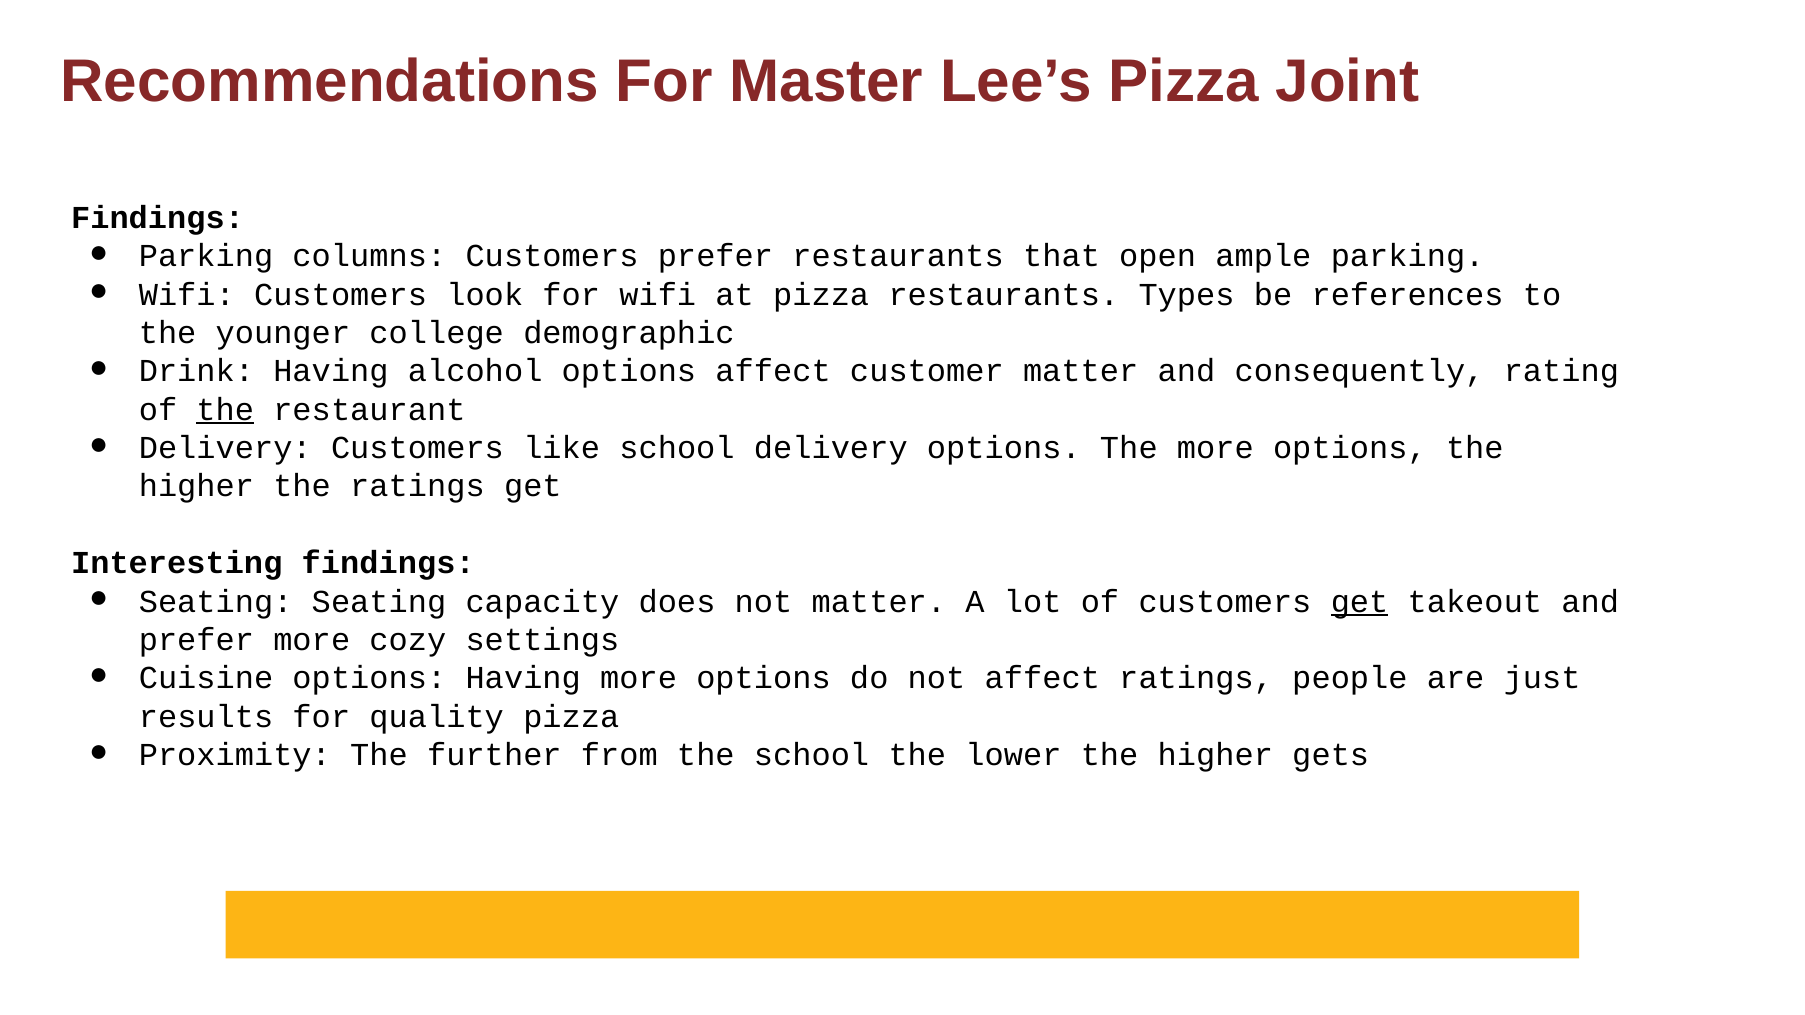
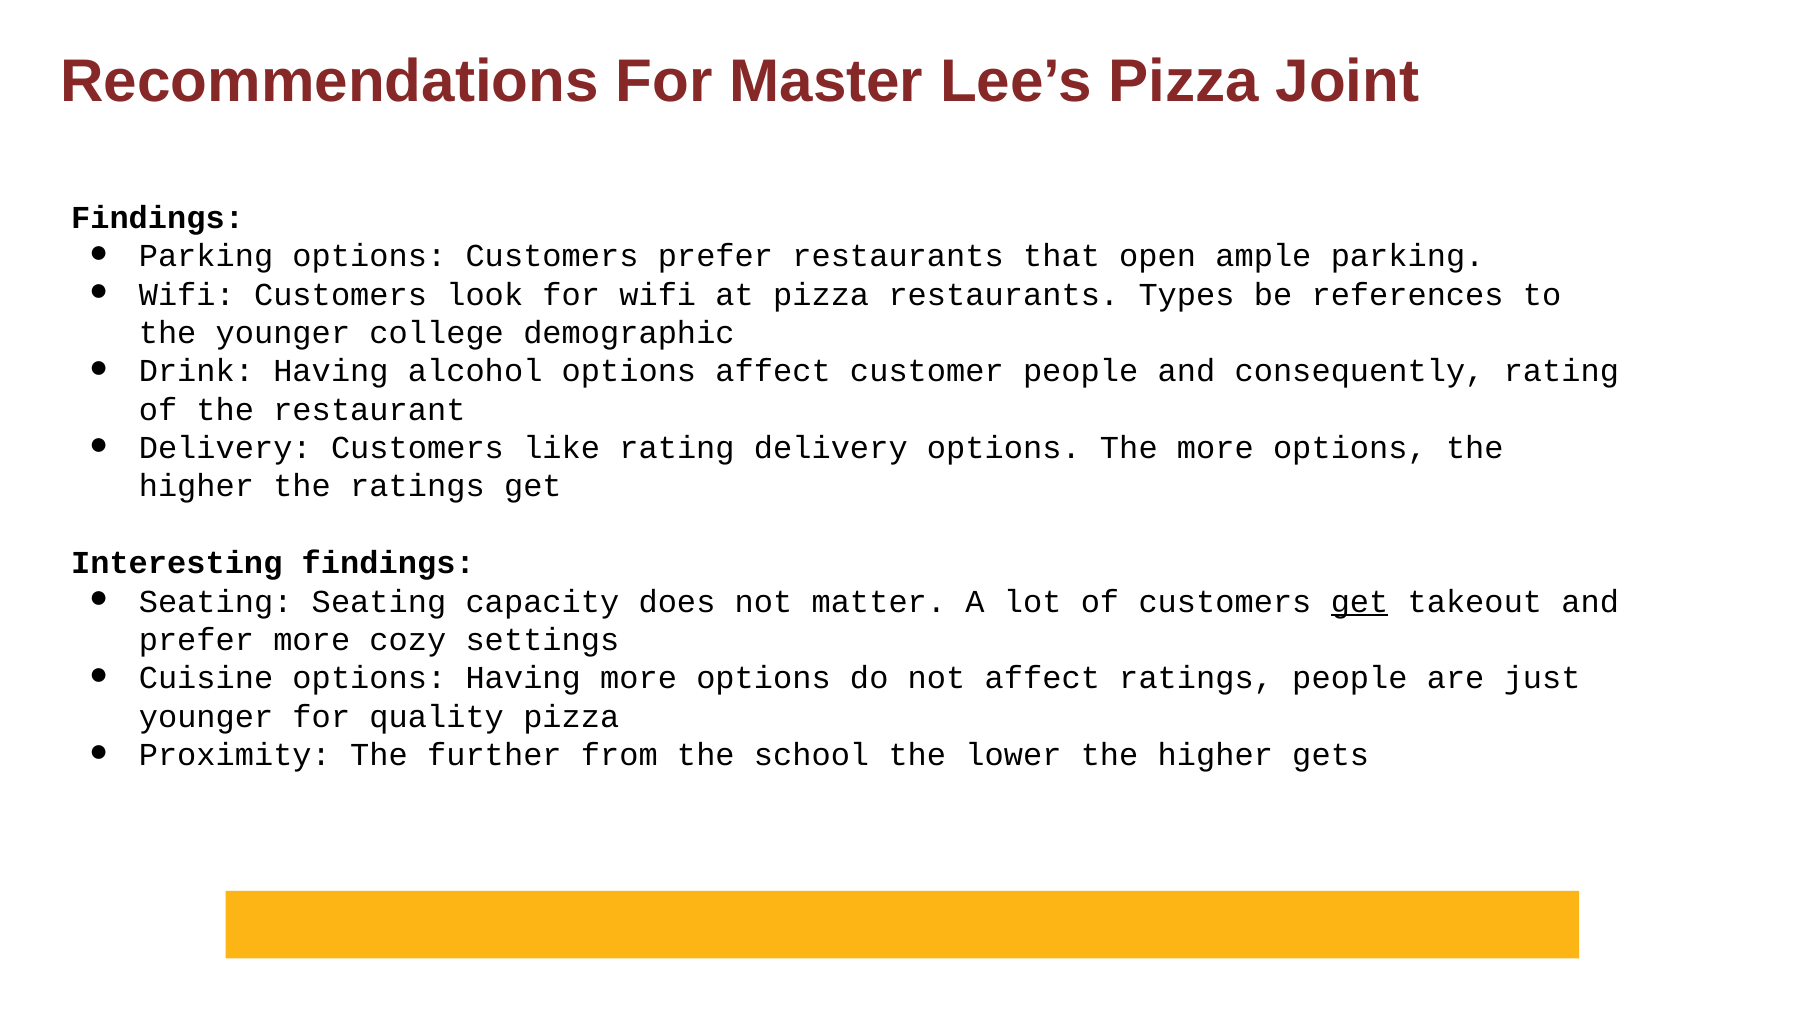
Parking columns: columns -> options
customer matter: matter -> people
the at (225, 410) underline: present -> none
like school: school -> rating
results at (206, 717): results -> younger
